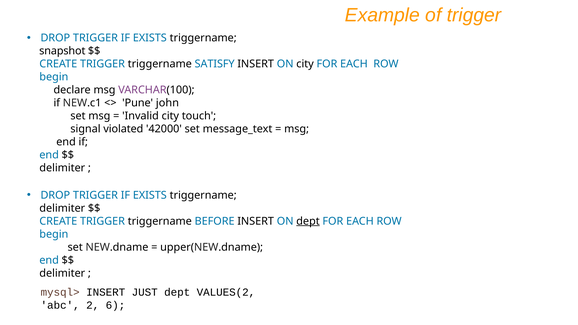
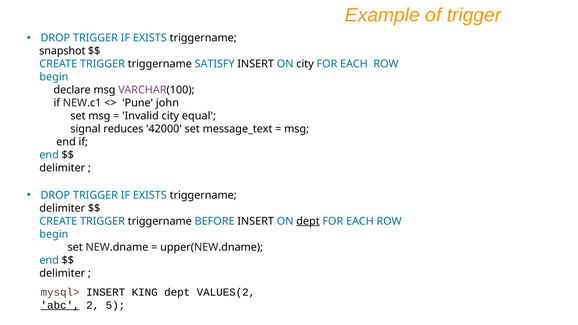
touch: touch -> equal
violated: violated -> reduces
JUST: JUST -> KING
abc underline: none -> present
6: 6 -> 5
